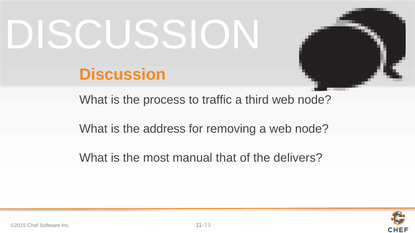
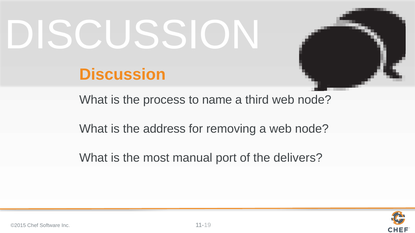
traffic: traffic -> name
that: that -> port
